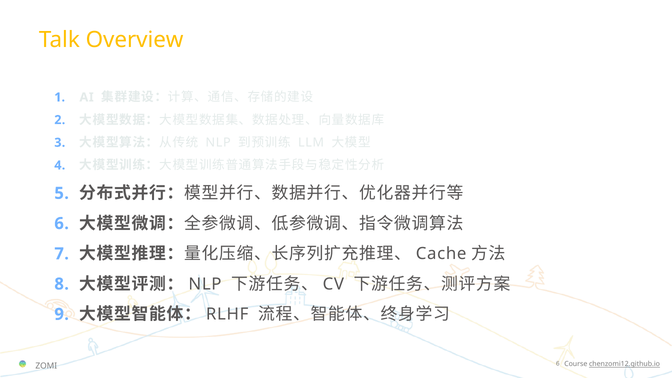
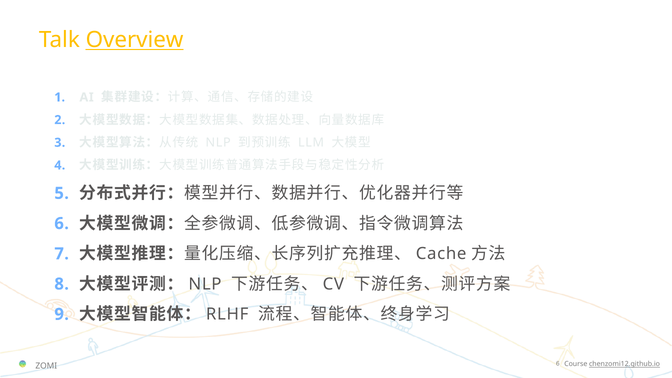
Overview underline: none -> present
